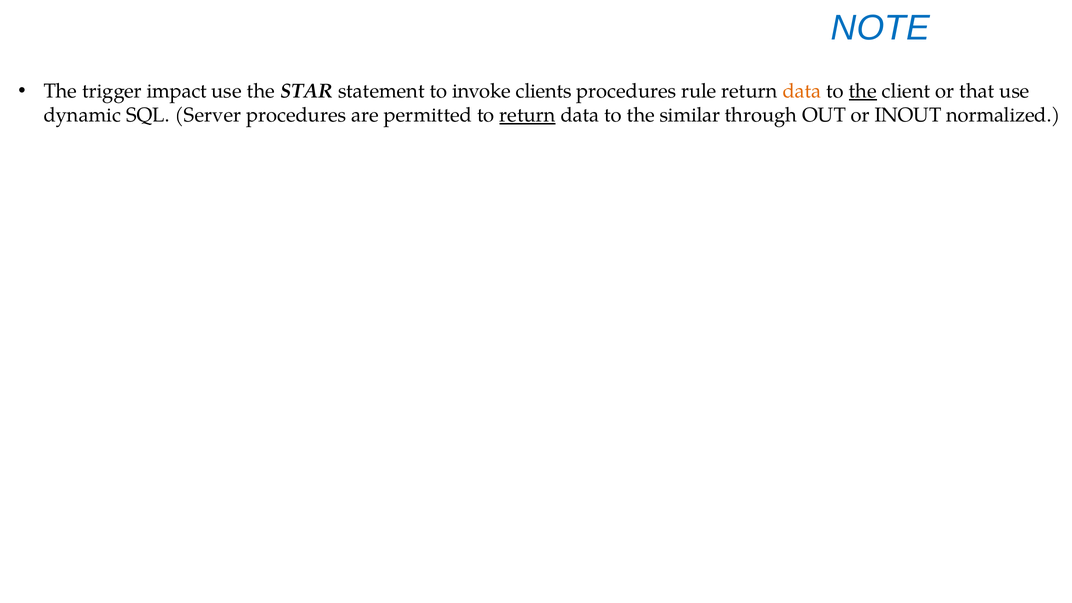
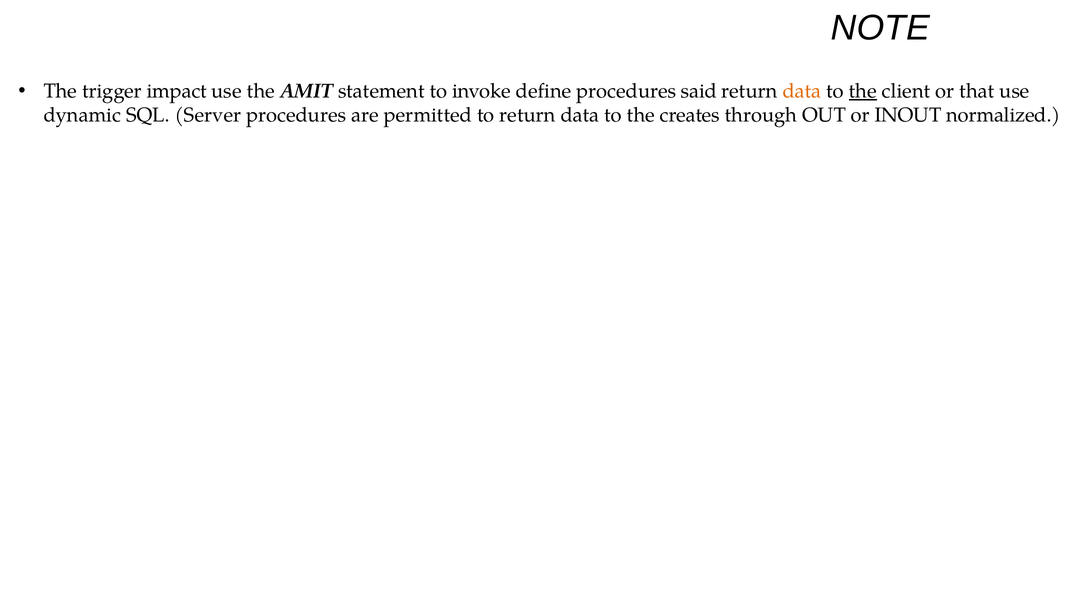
NOTE colour: blue -> black
STAR: STAR -> AMIT
clients: clients -> define
rule: rule -> said
return at (527, 115) underline: present -> none
similar: similar -> creates
